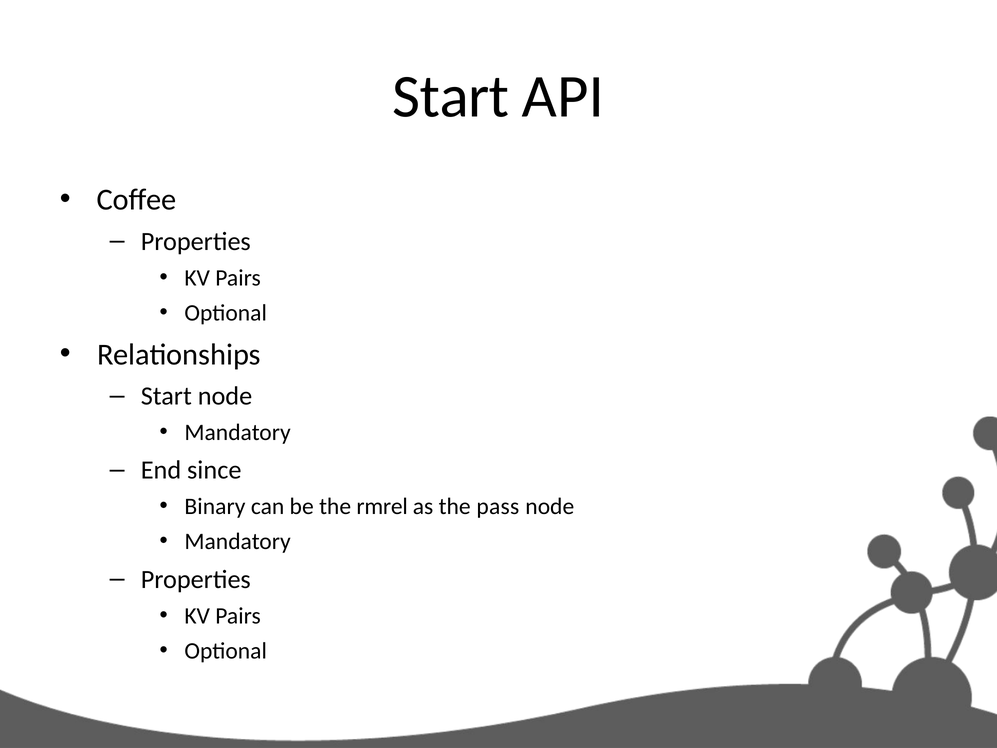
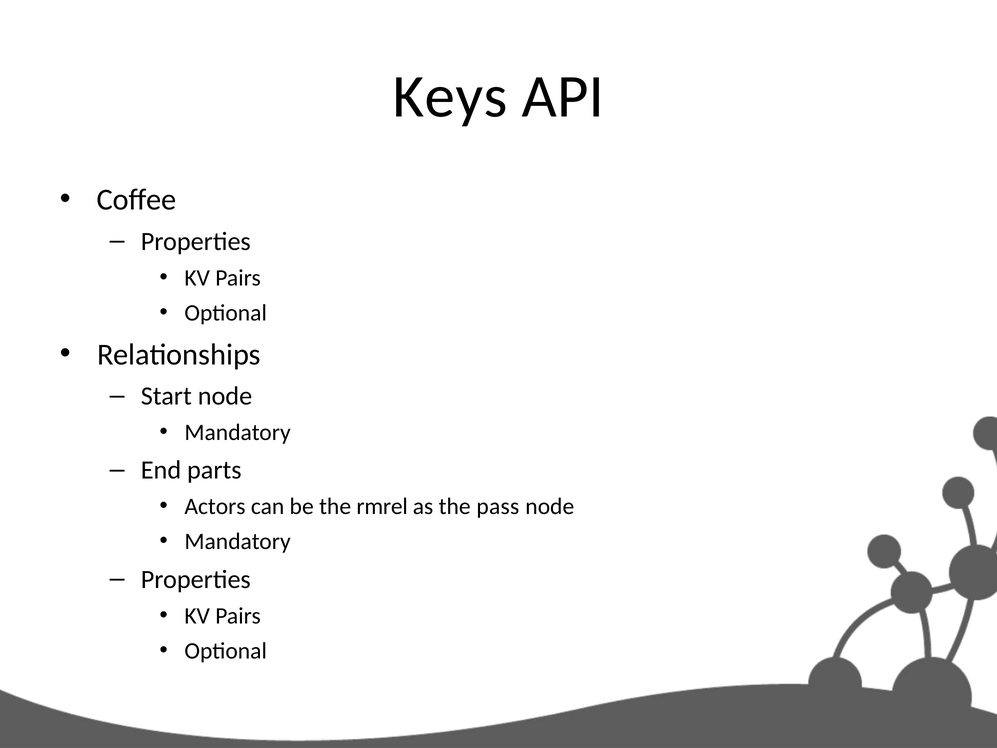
Start at (451, 97): Start -> Keys
since: since -> parts
Binary: Binary -> Actors
